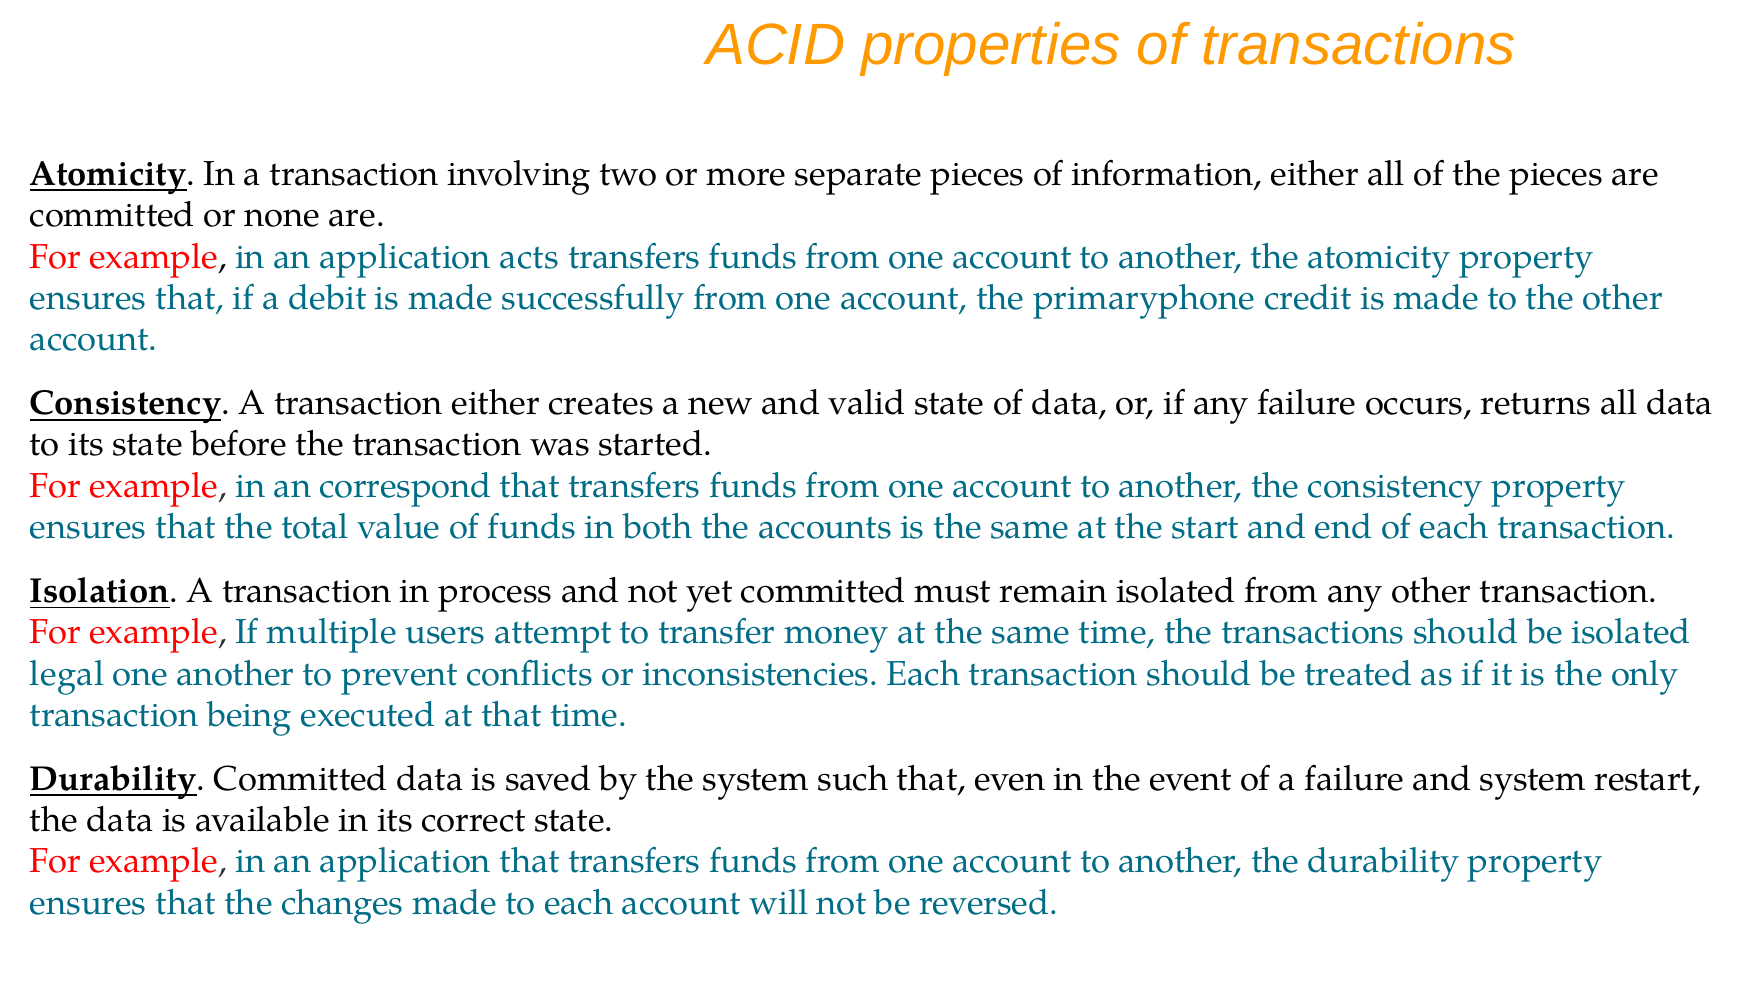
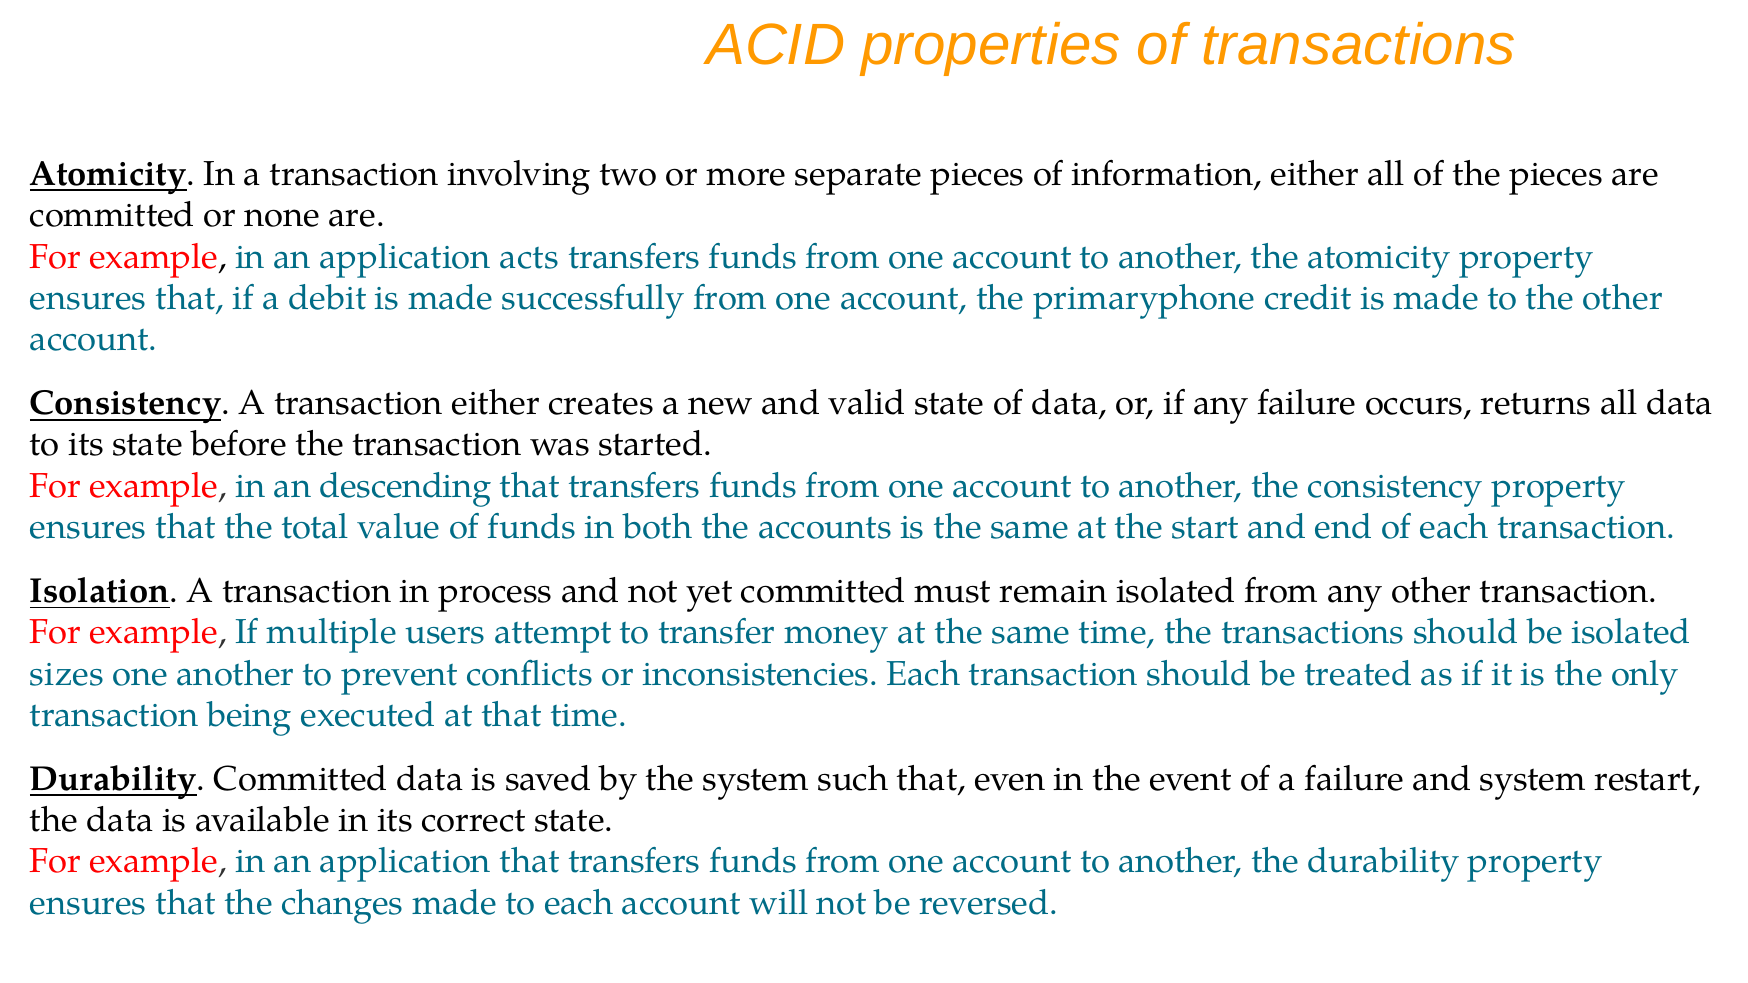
correspond: correspond -> descending
legal: legal -> sizes
